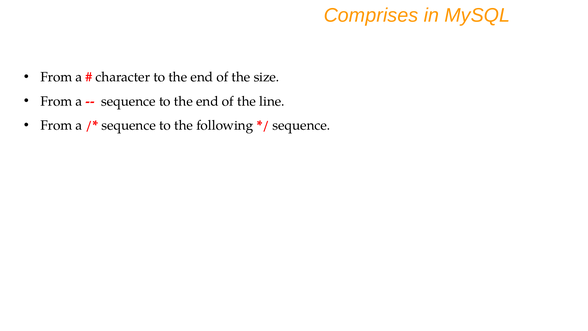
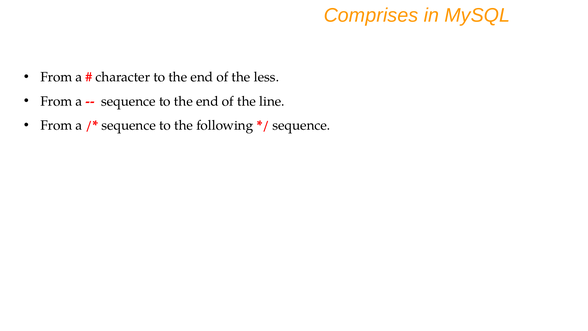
size: size -> less
